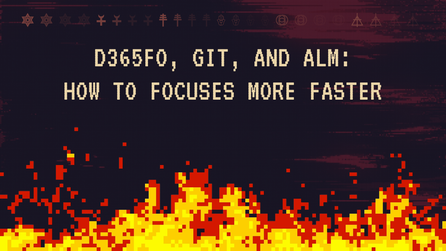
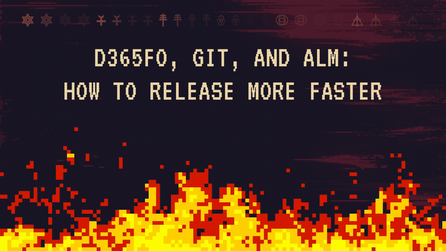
FOCUSES: FOCUSES -> RELEASE
